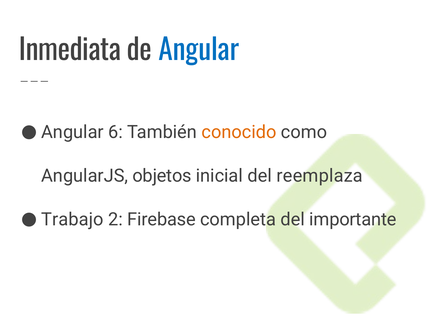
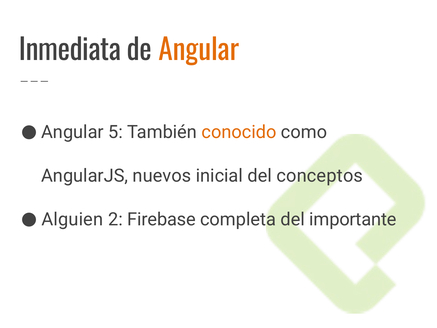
Angular at (199, 51) colour: blue -> orange
6: 6 -> 5
objetos: objetos -> nuevos
reemplaza: reemplaza -> conceptos
Trabajo: Trabajo -> Alguien
